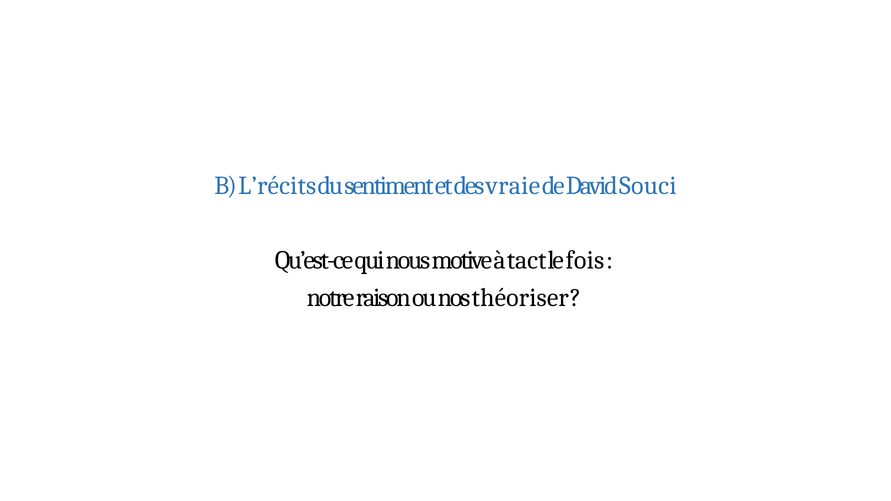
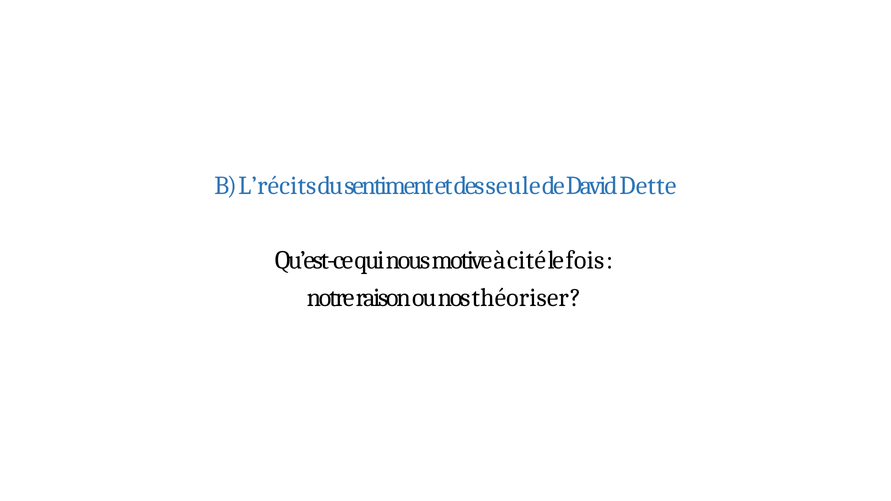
vraie: vraie -> seule
Souci: Souci -> Dette
tact: tact -> cité
